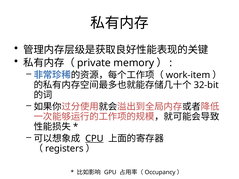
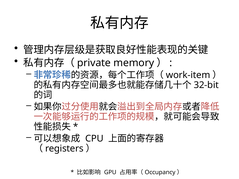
CPU underline: present -> none
